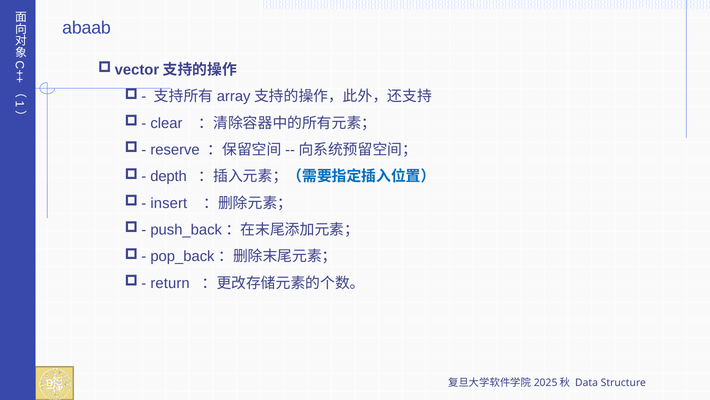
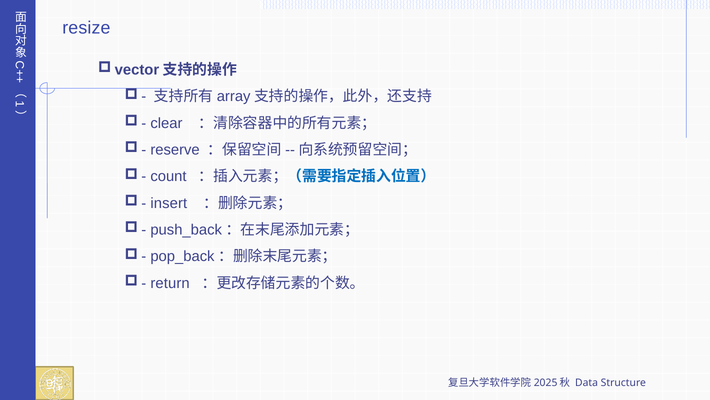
abaab: abaab -> resize
depth: depth -> count
